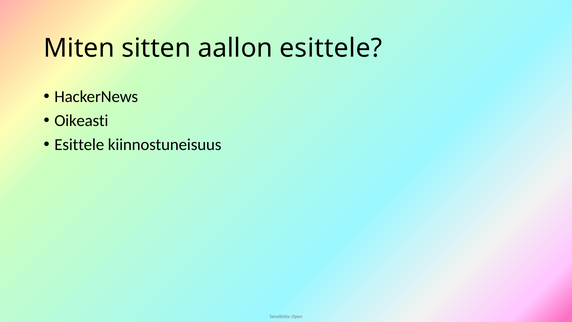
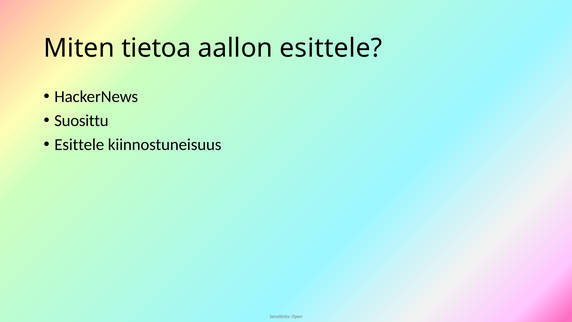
sitten: sitten -> tietoa
Oikeasti: Oikeasti -> Suosittu
